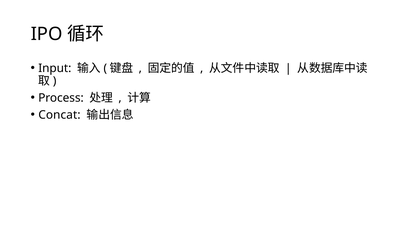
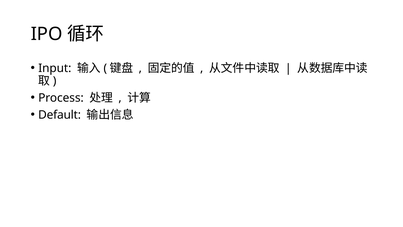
Concat: Concat -> Default
